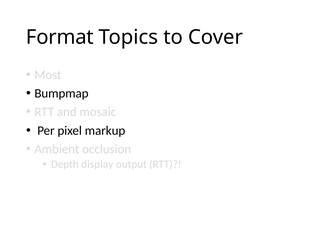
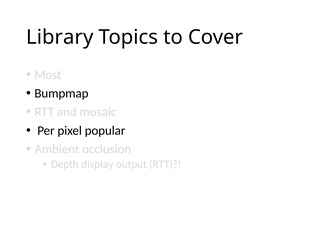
Format: Format -> Library
markup: markup -> popular
